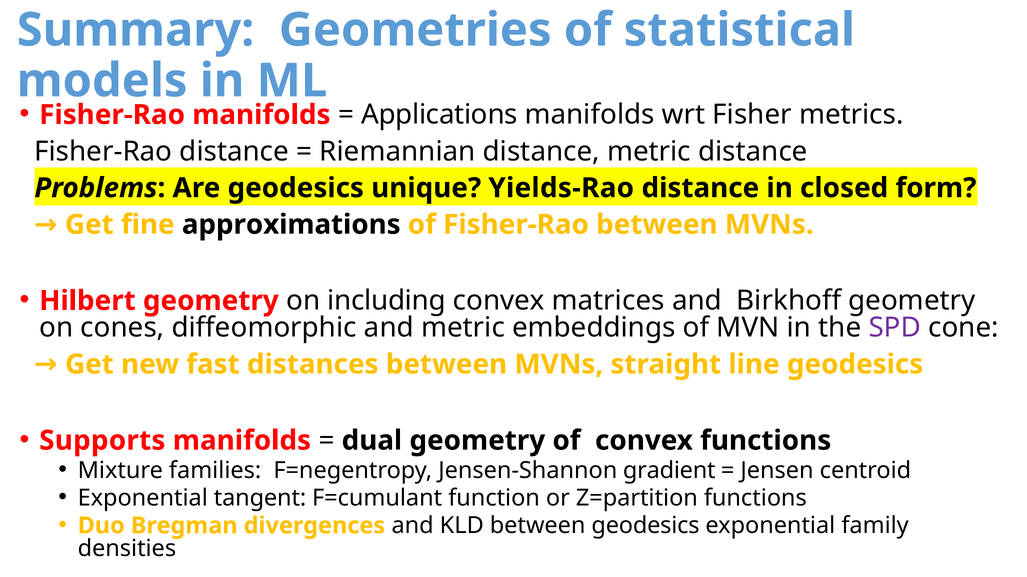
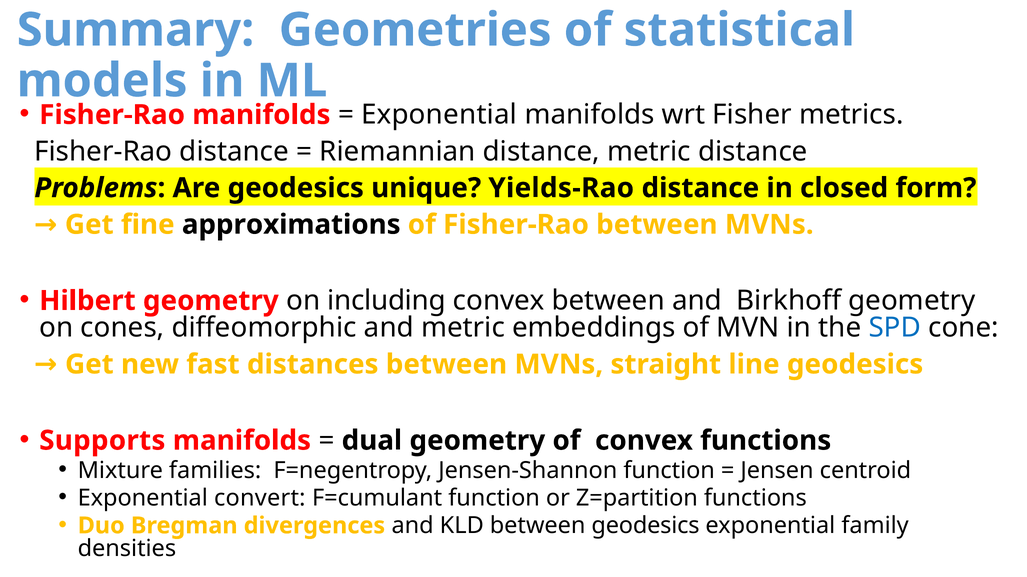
Applications at (439, 115): Applications -> Exponential
convex matrices: matrices -> between
SPD colour: purple -> blue
Jensen-Shannon gradient: gradient -> function
tangent: tangent -> convert
